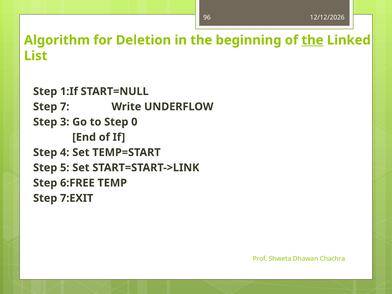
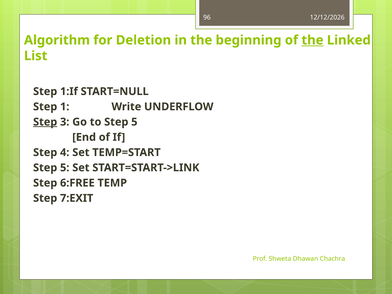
7: 7 -> 1
Step at (45, 122) underline: none -> present
to Step 0: 0 -> 5
